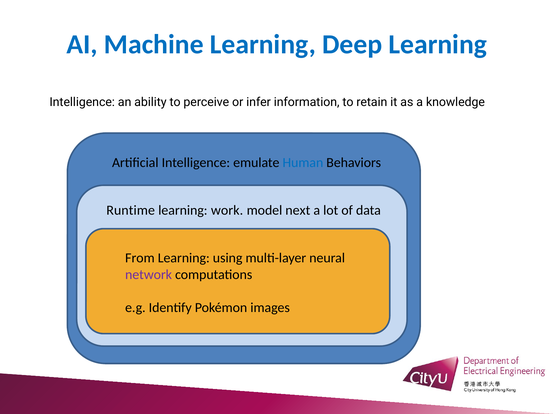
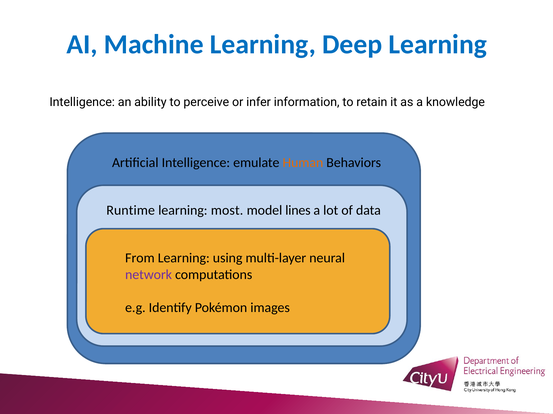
Human colour: blue -> orange
work: work -> most
next: next -> lines
